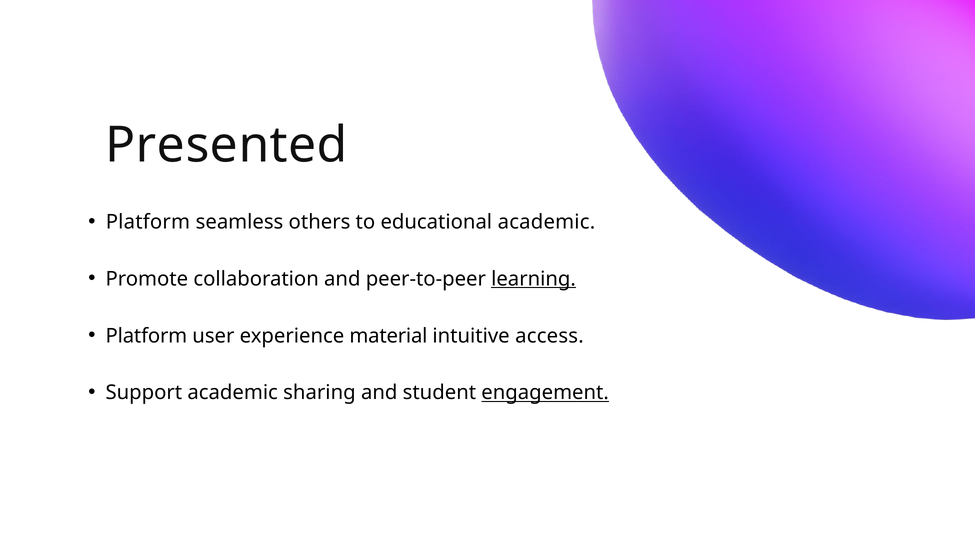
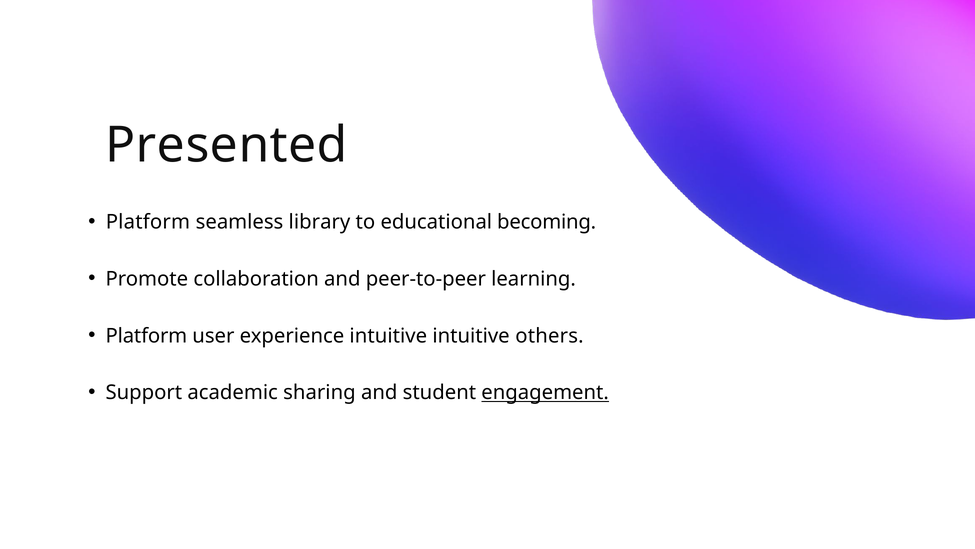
others: others -> library
educational academic: academic -> becoming
learning underline: present -> none
experience material: material -> intuitive
access: access -> others
